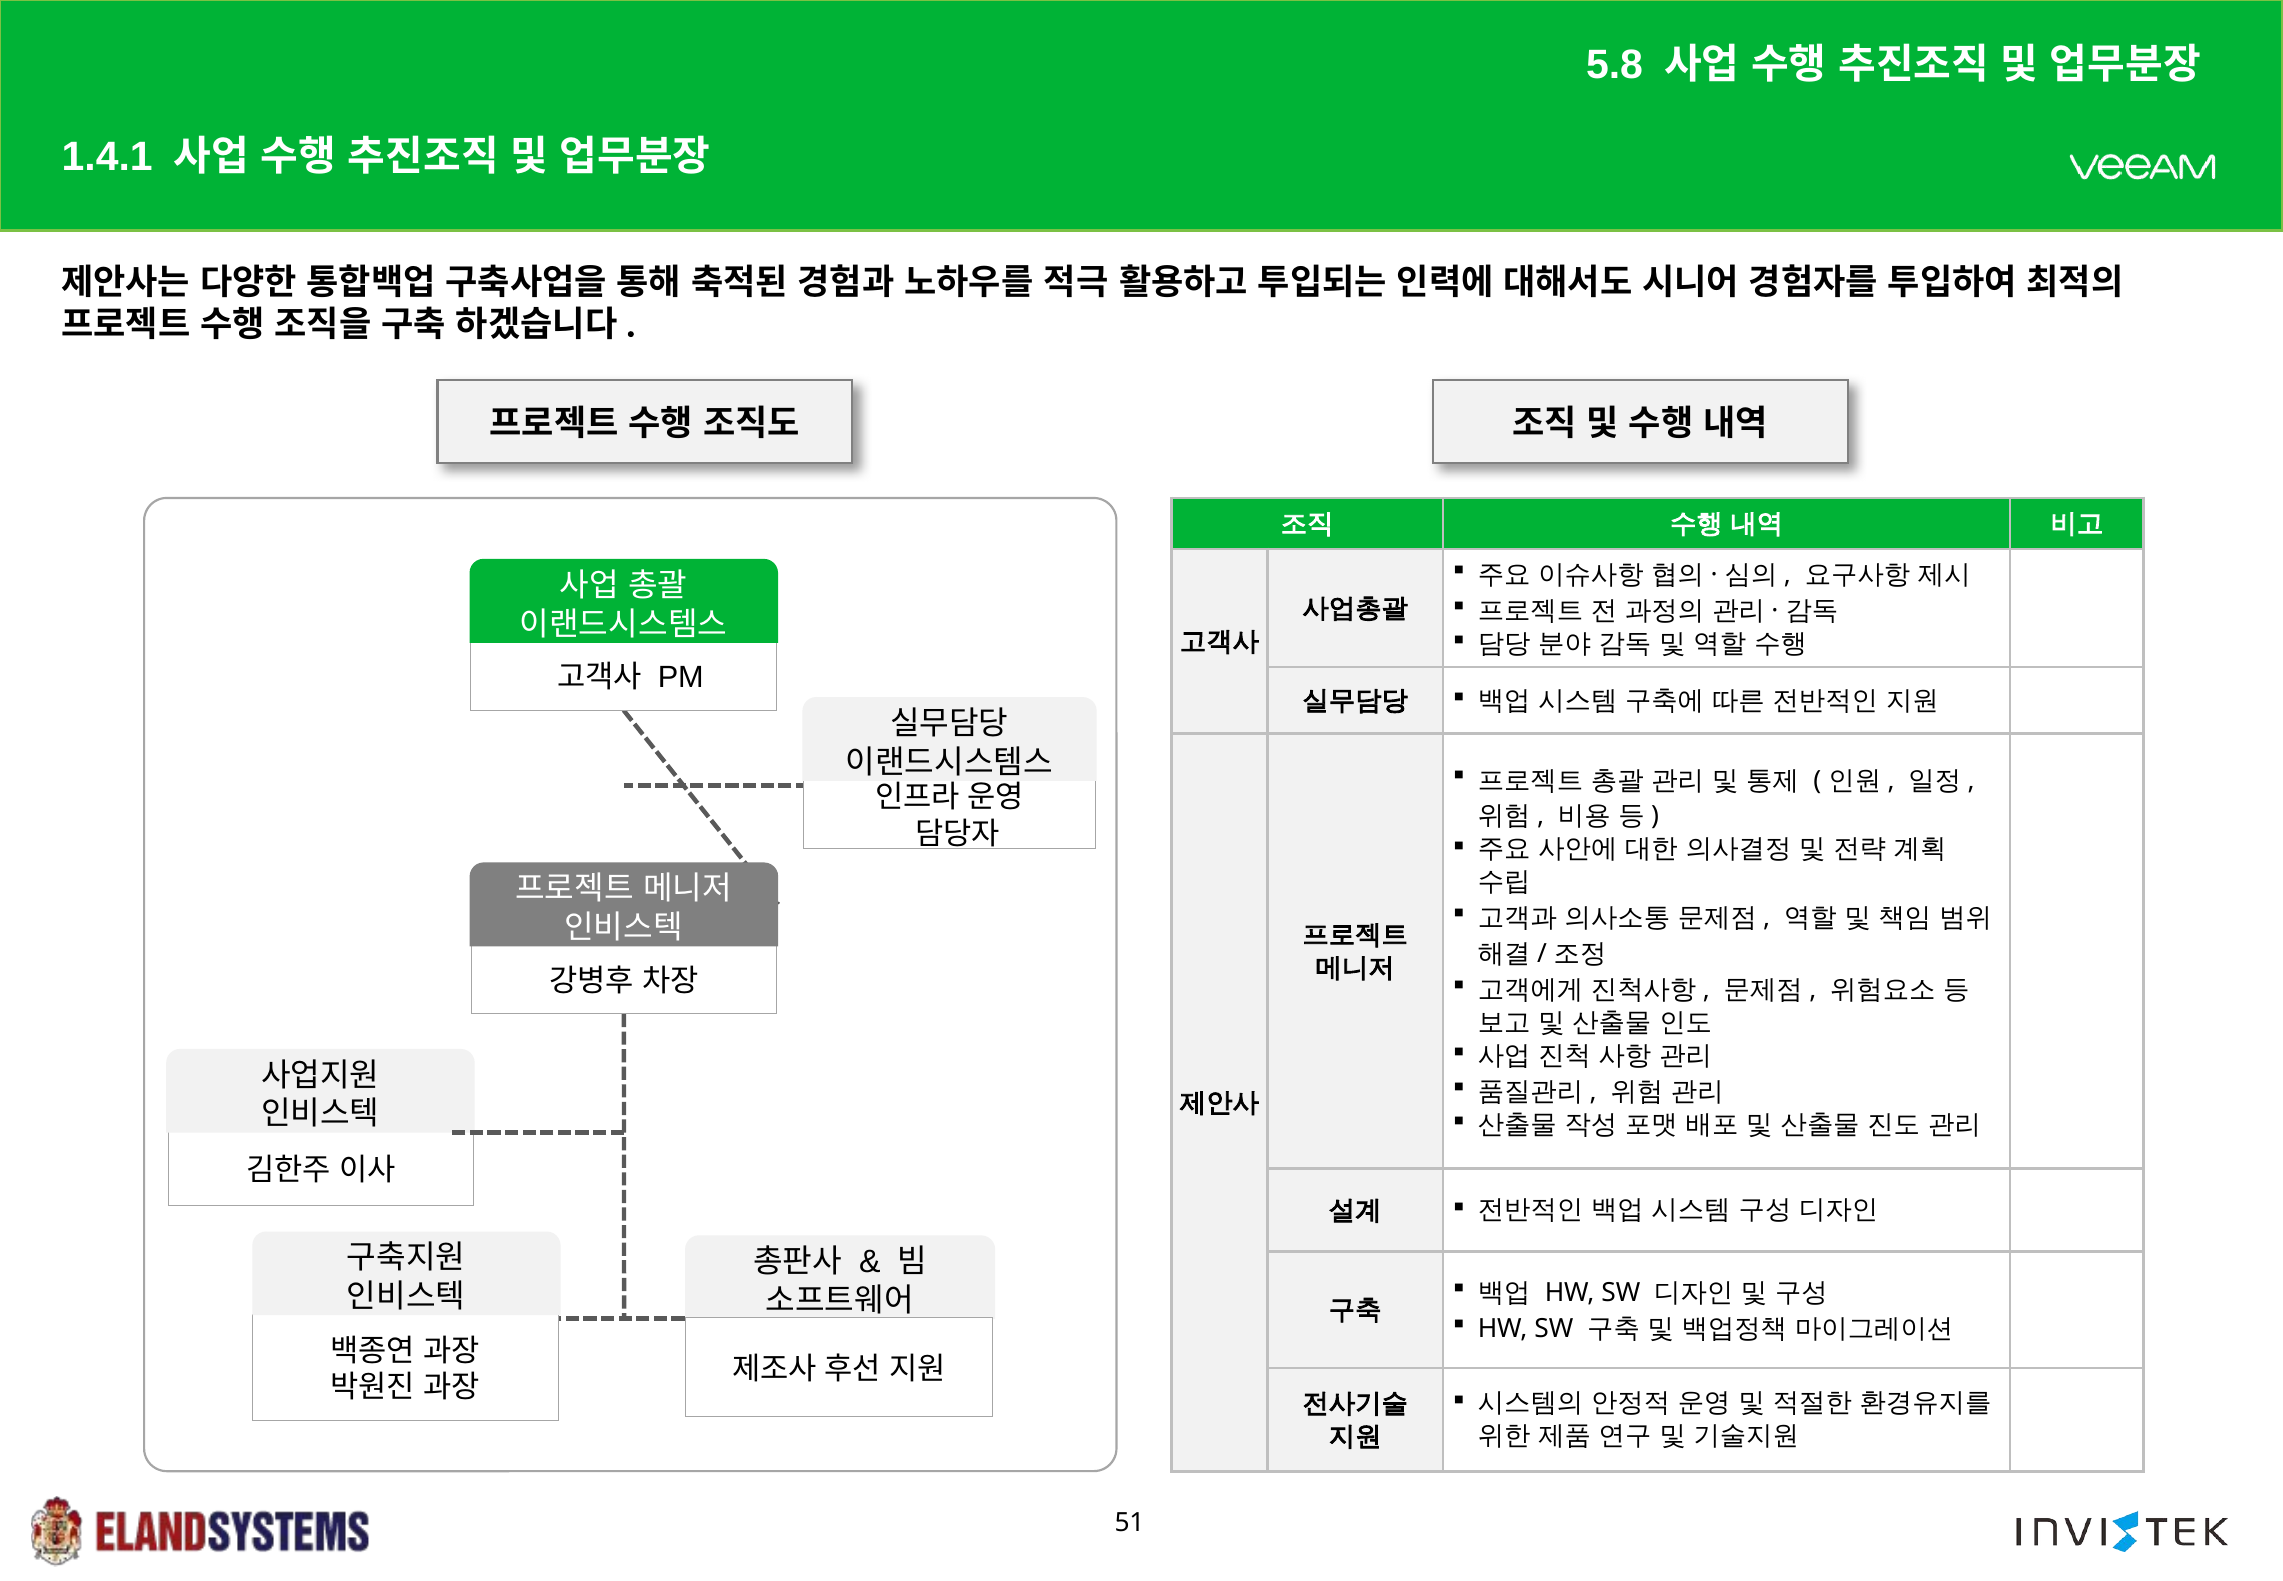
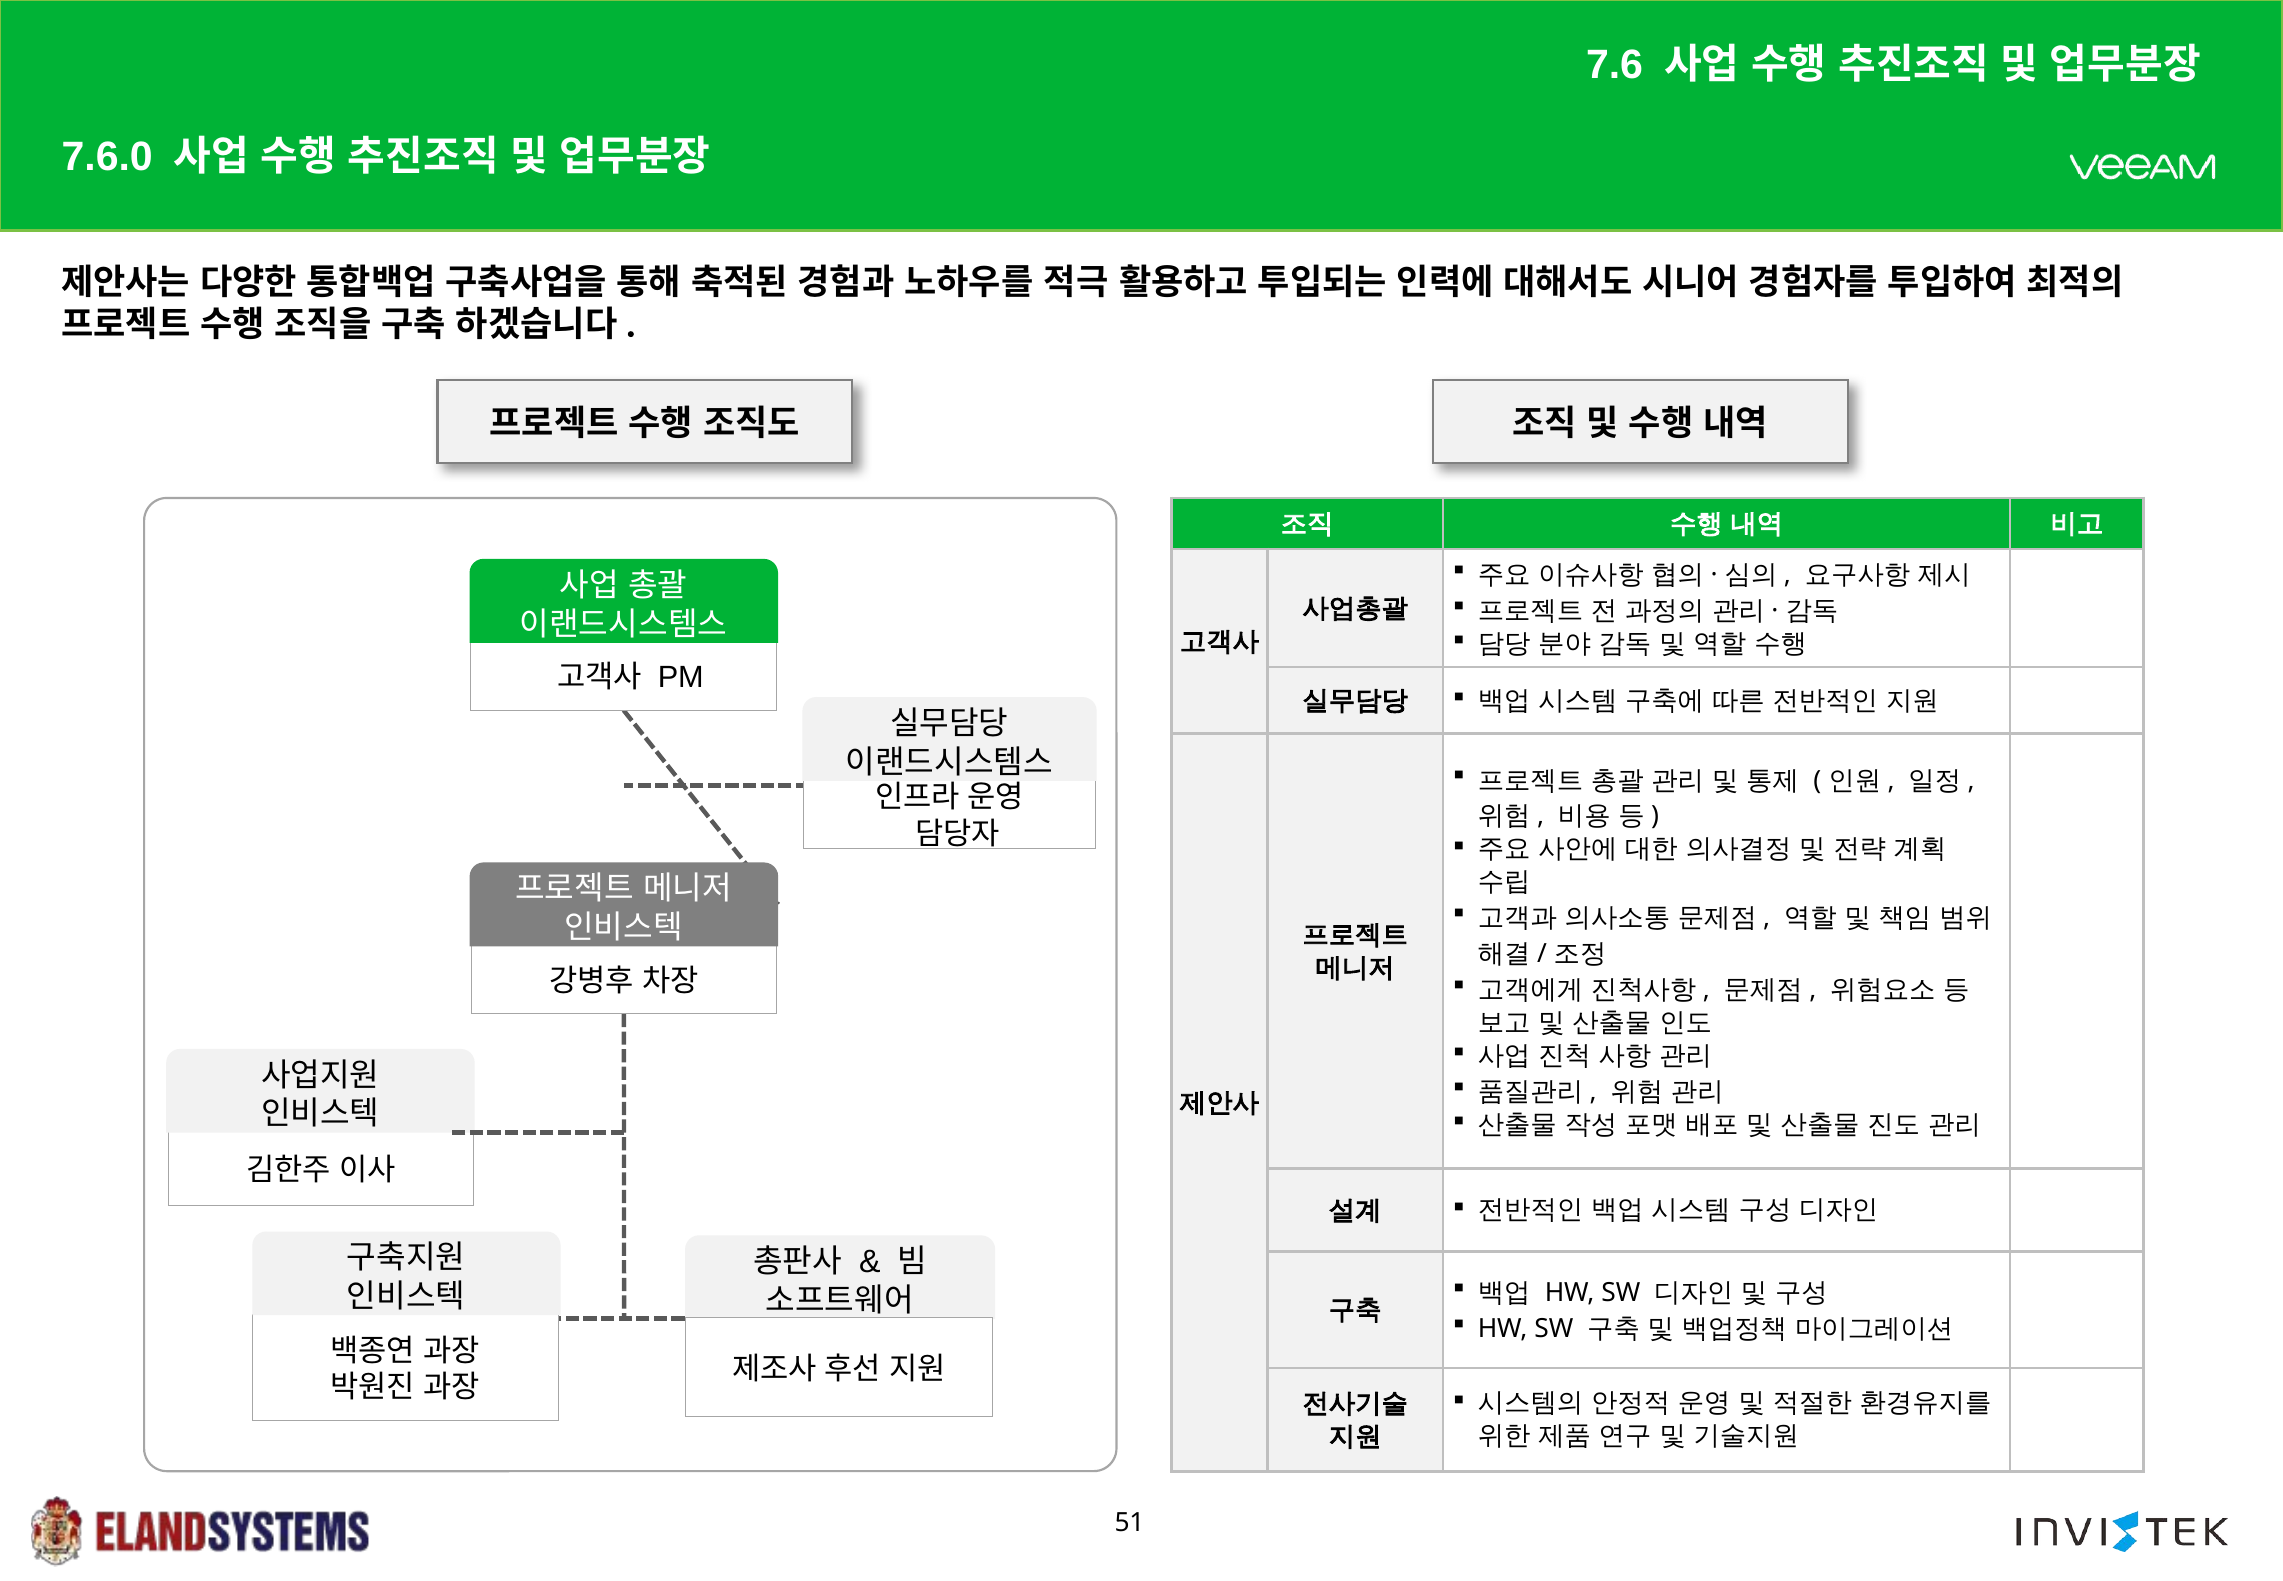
5.8: 5.8 -> 7.6
1.4.1: 1.4.1 -> 7.6.0
